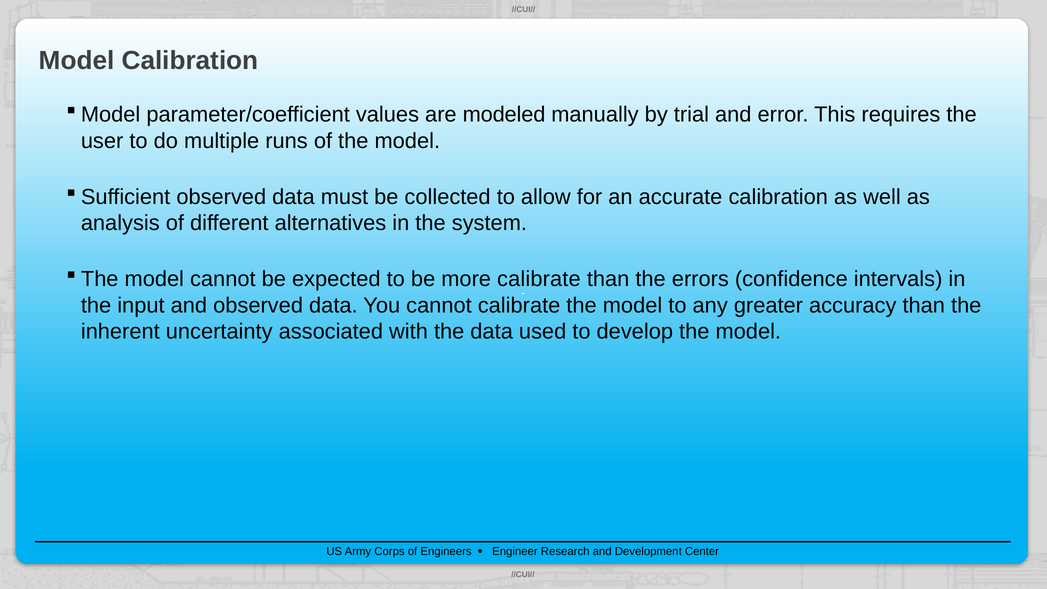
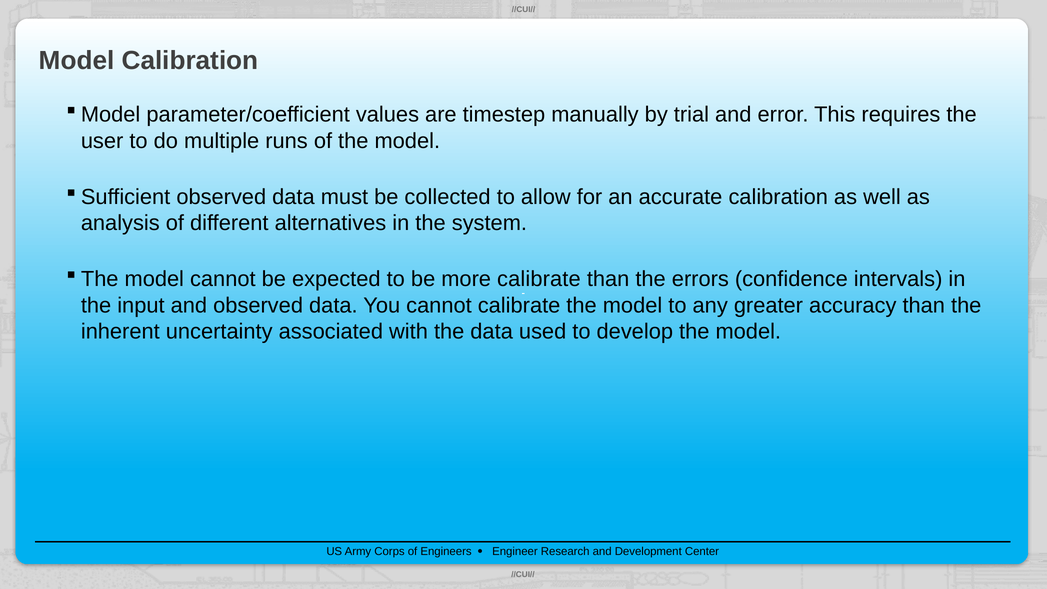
modeled: modeled -> timestep
